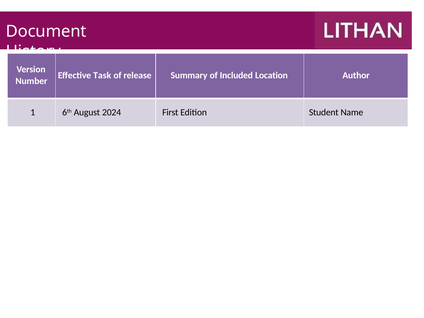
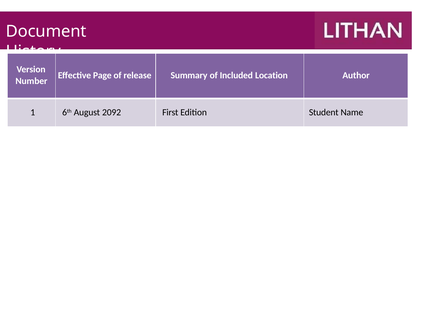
Task: Task -> Page
2024: 2024 -> 2092
